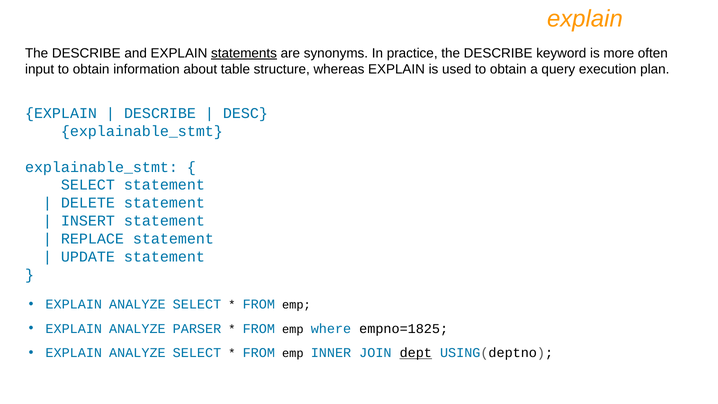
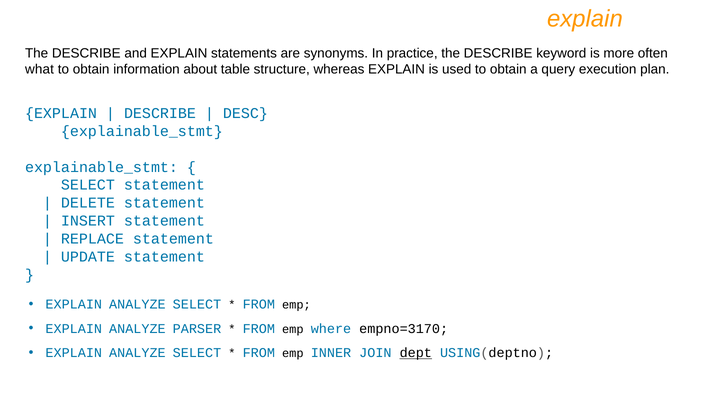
statements underline: present -> none
input: input -> what
empno=1825: empno=1825 -> empno=3170
